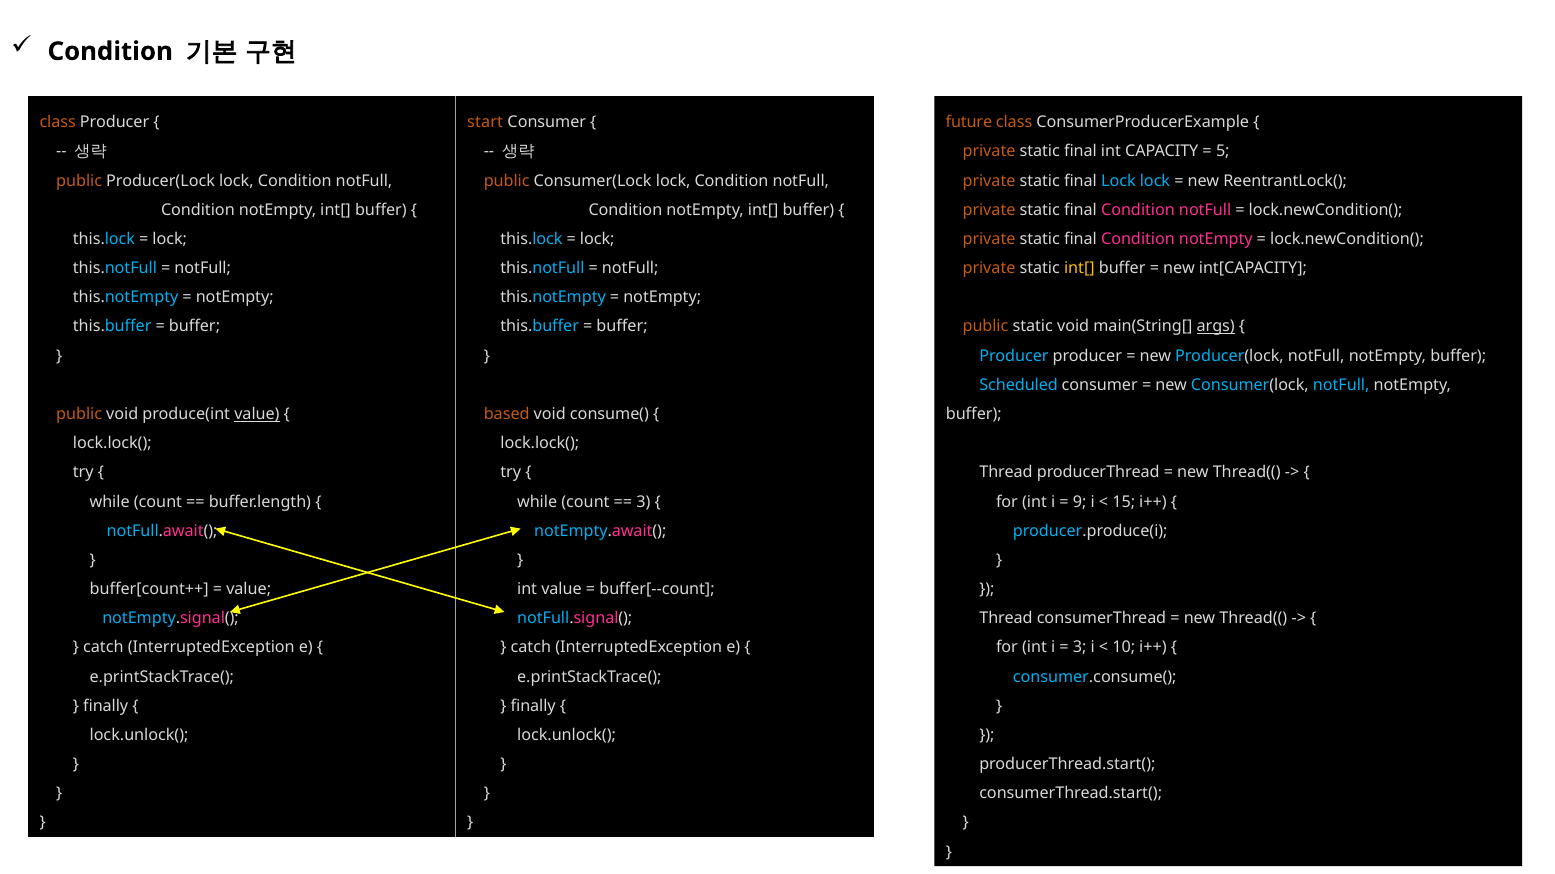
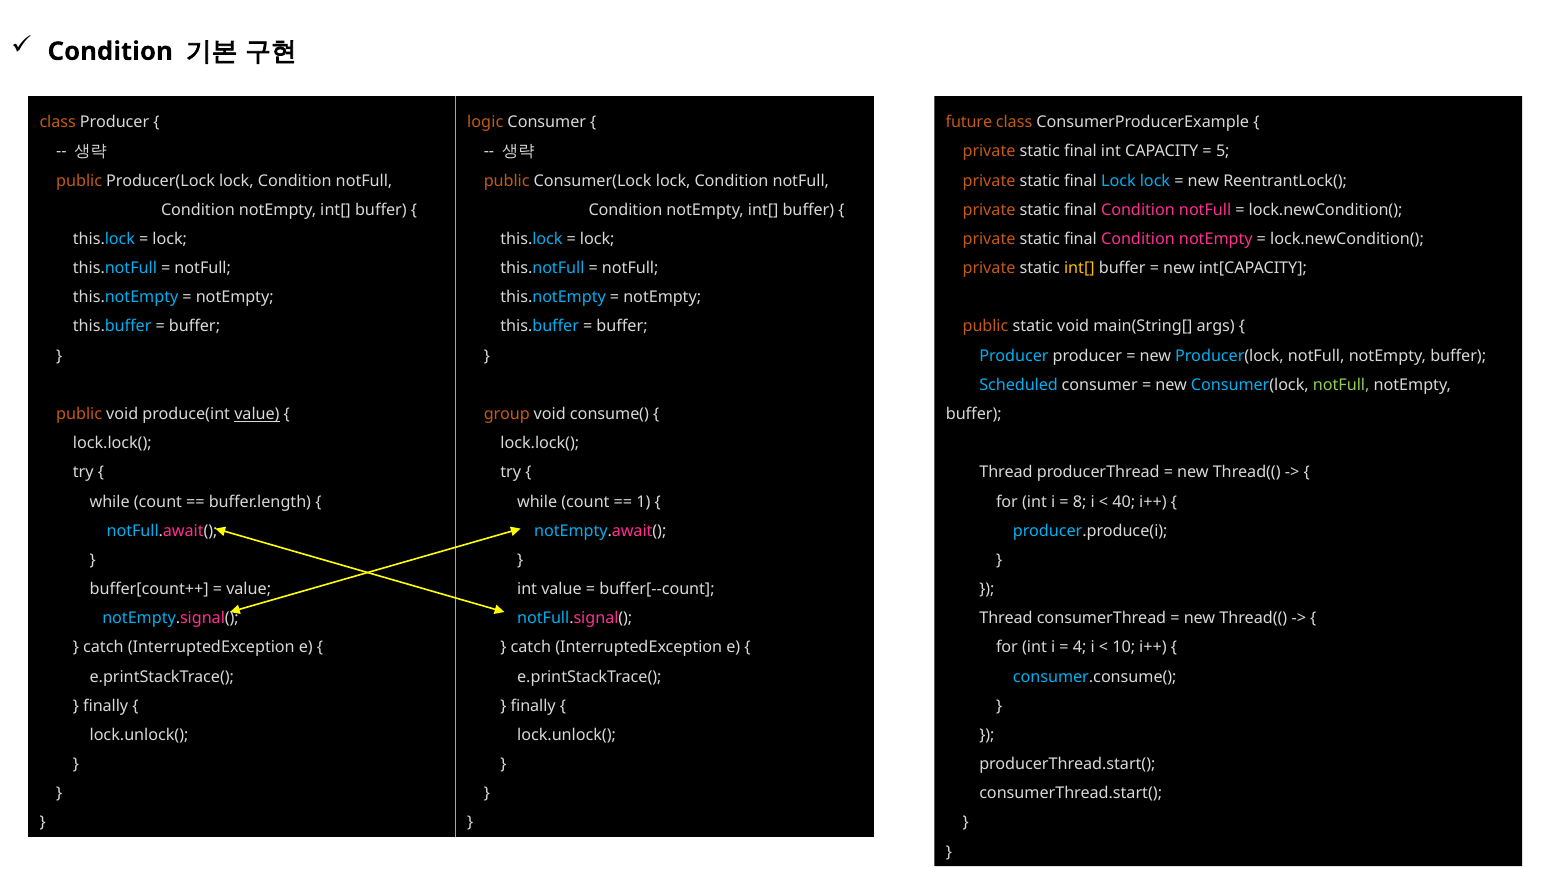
start: start -> logic
args underline: present -> none
notFull at (1341, 385) colour: light blue -> light green
based: based -> group
3 at (643, 502): 3 -> 1
9: 9 -> 8
15: 15 -> 40
3 at (1080, 648): 3 -> 4
